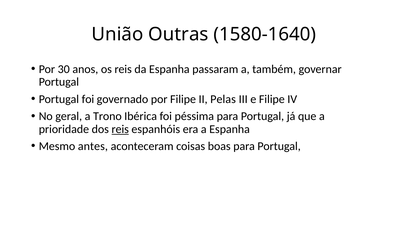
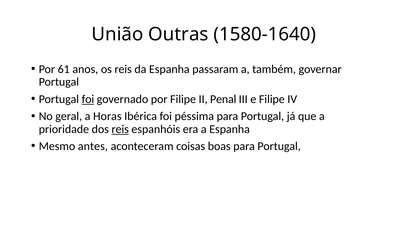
30: 30 -> 61
foi at (88, 99) underline: none -> present
Pelas: Pelas -> Penal
Trono: Trono -> Horas
